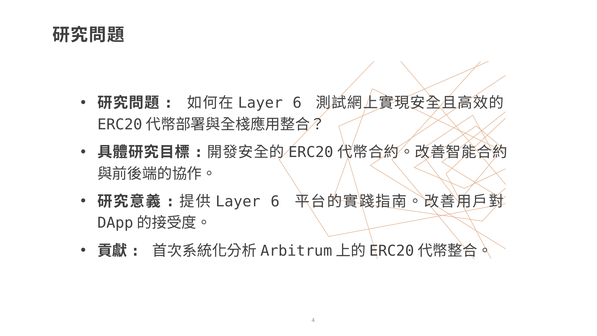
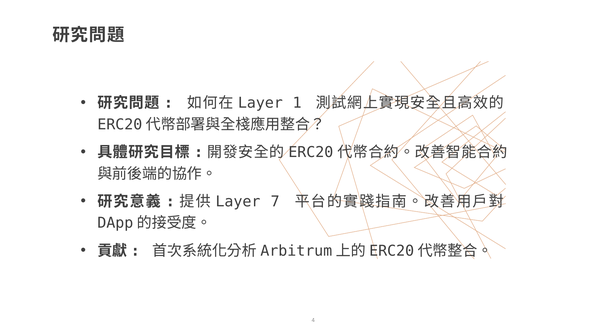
6 at (297, 103): 6 -> 1
6 at (275, 201): 6 -> 7
